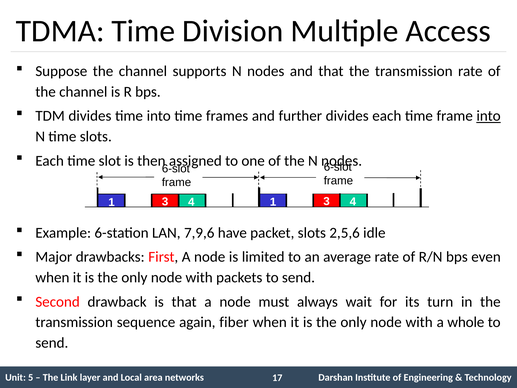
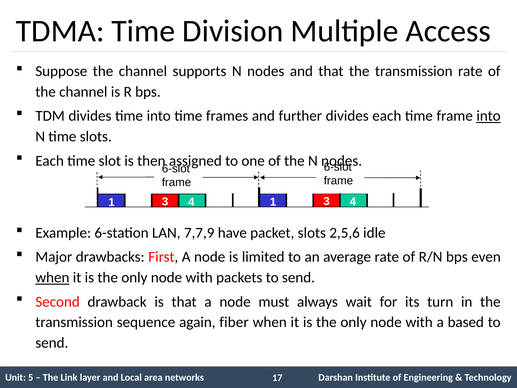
7,9,6: 7,9,6 -> 7,7,9
when at (52, 277) underline: none -> present
whole: whole -> based
